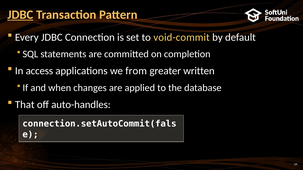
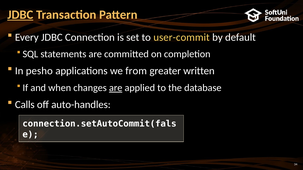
void-commit: void-commit -> user-commit
access: access -> pesho
are at (116, 88) underline: none -> present
That: That -> Calls
